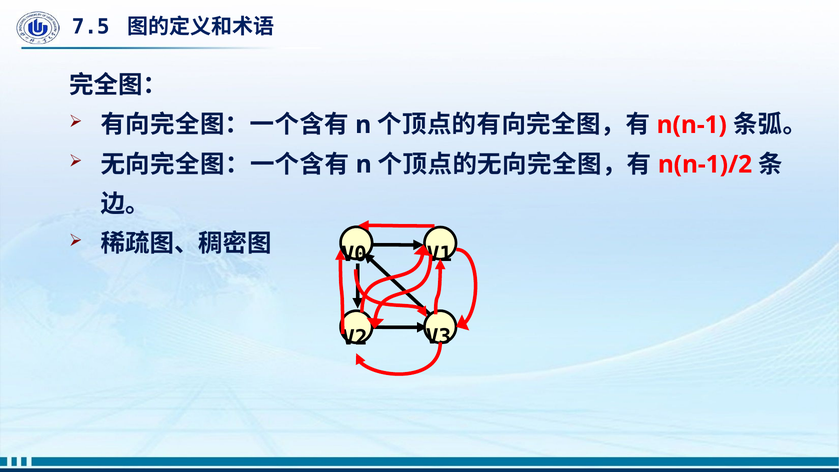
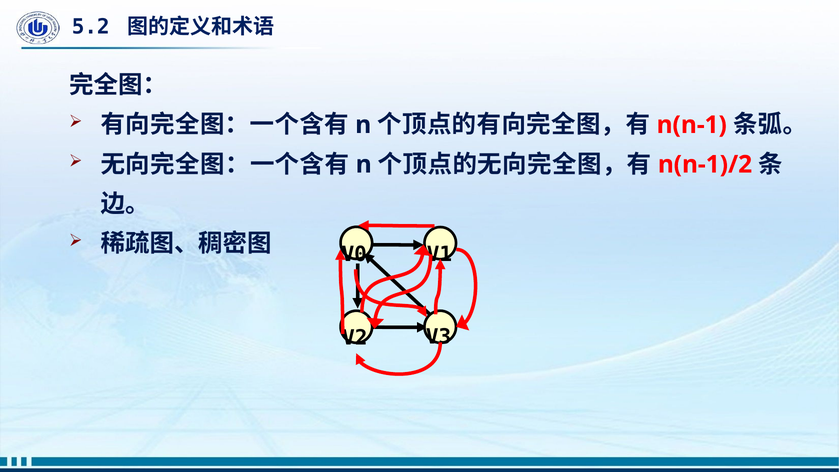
7.5: 7.5 -> 5.2
